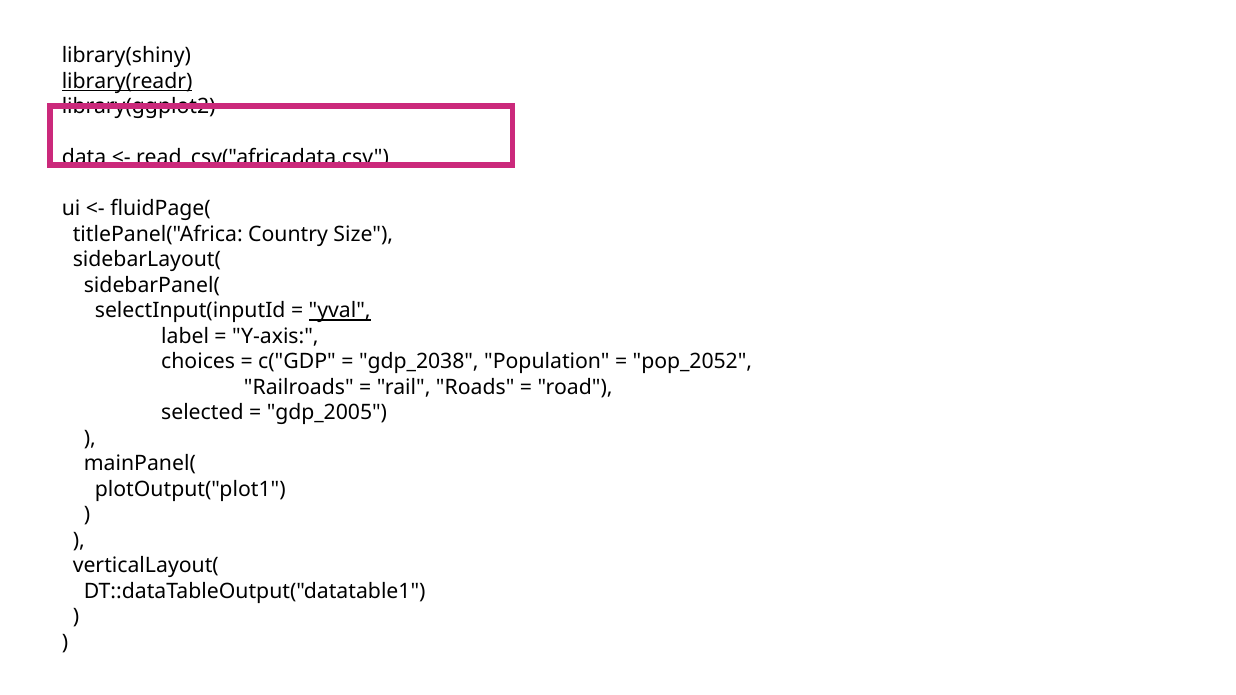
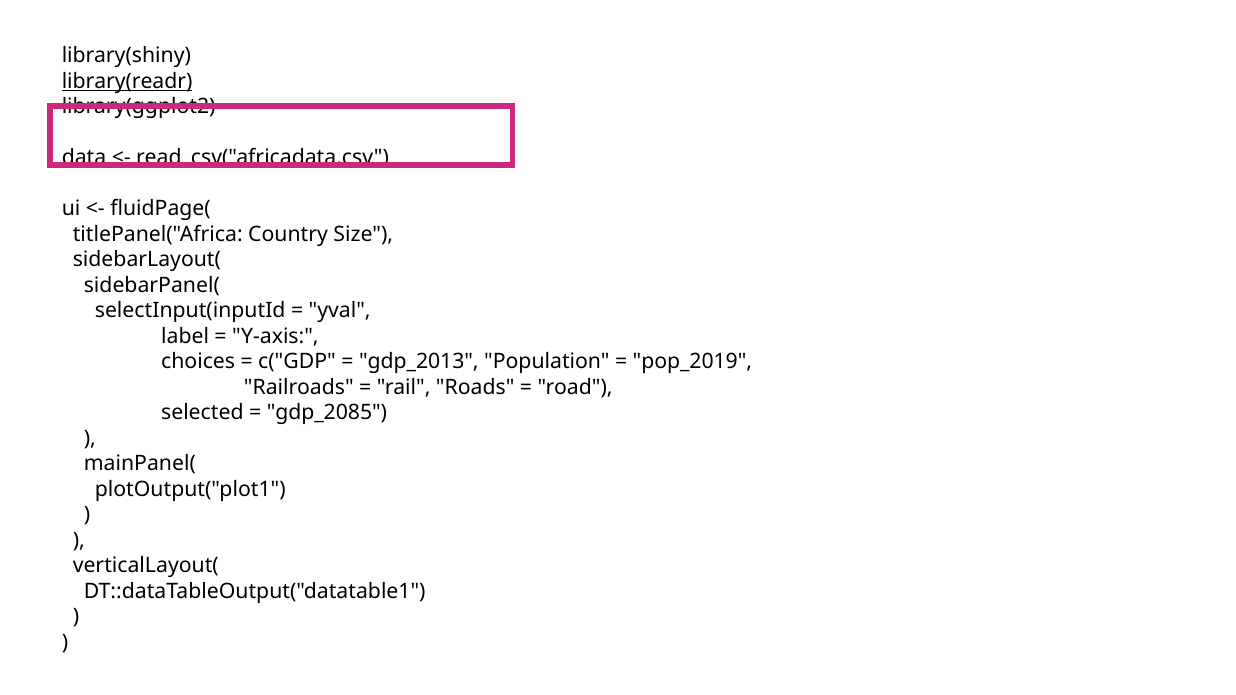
yval underline: present -> none
gdp_2038: gdp_2038 -> gdp_2013
pop_2052: pop_2052 -> pop_2019
gdp_2005: gdp_2005 -> gdp_2085
